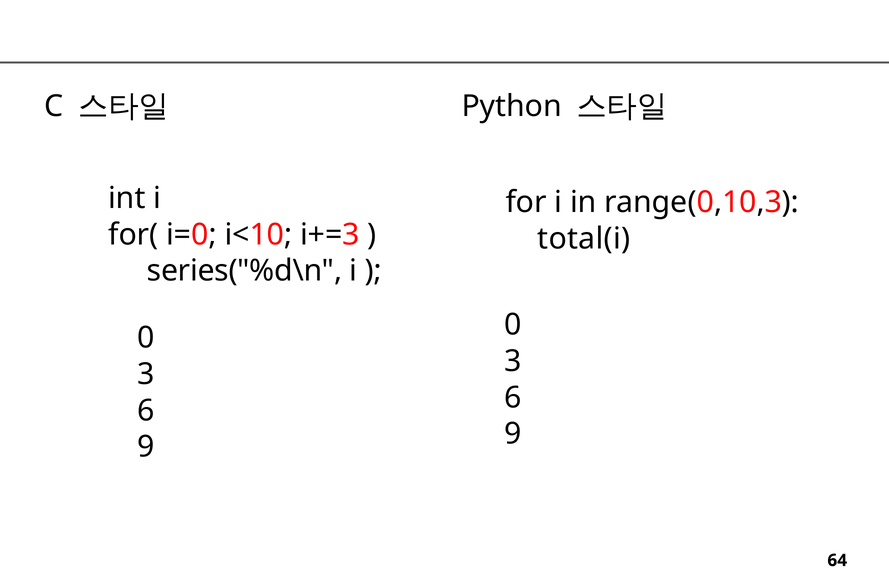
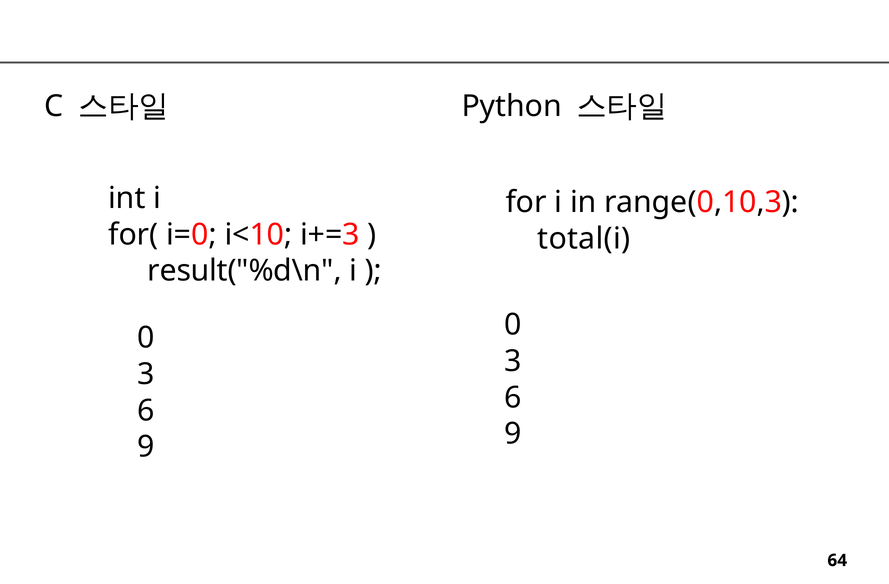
series("%d\n: series("%d\n -> result("%d\n
